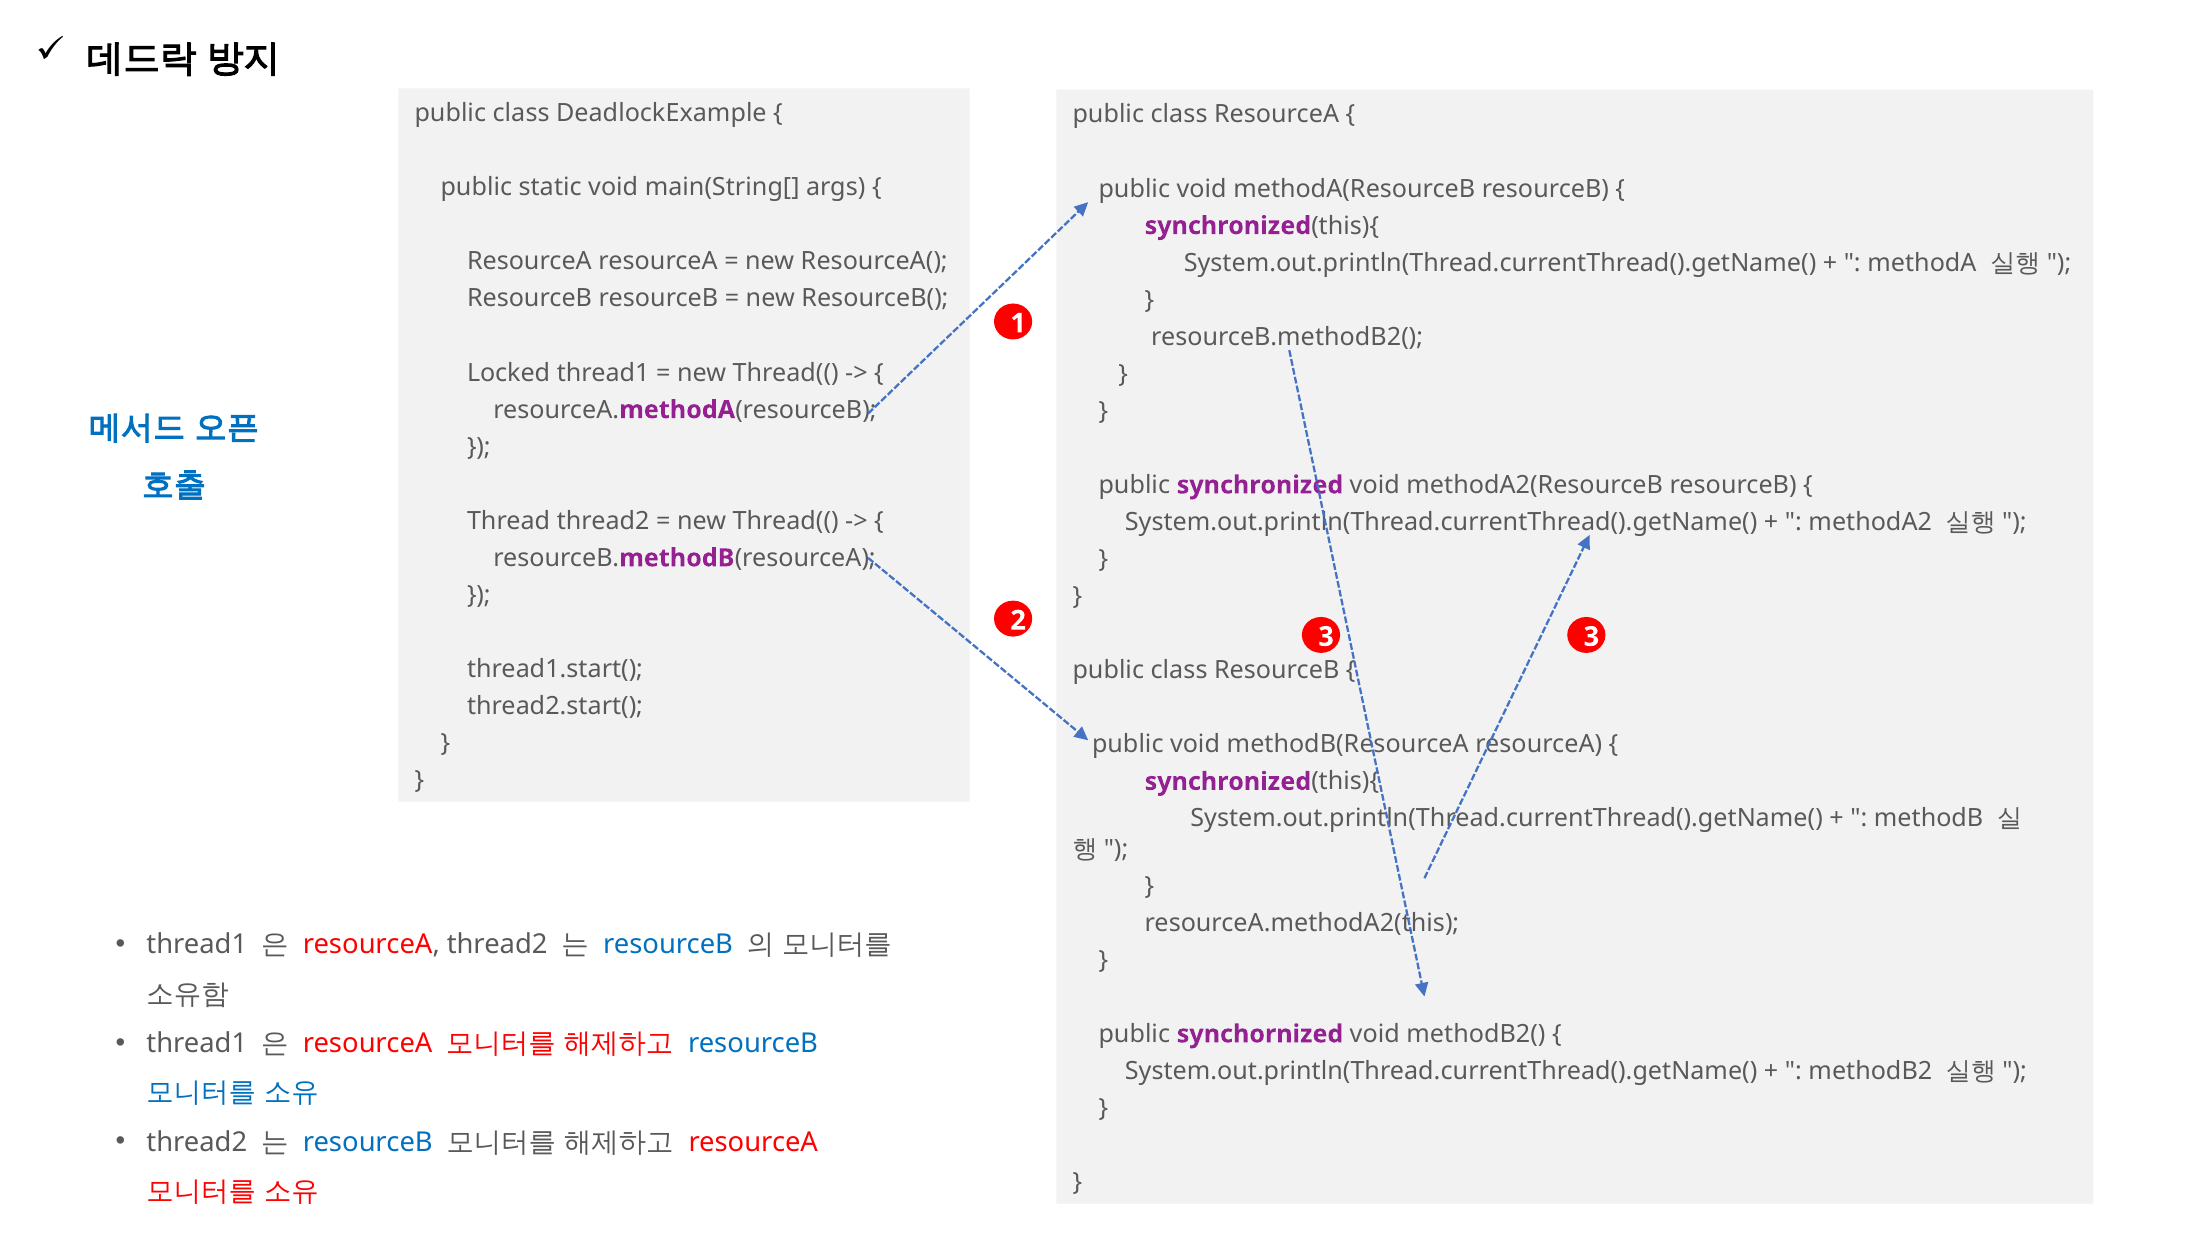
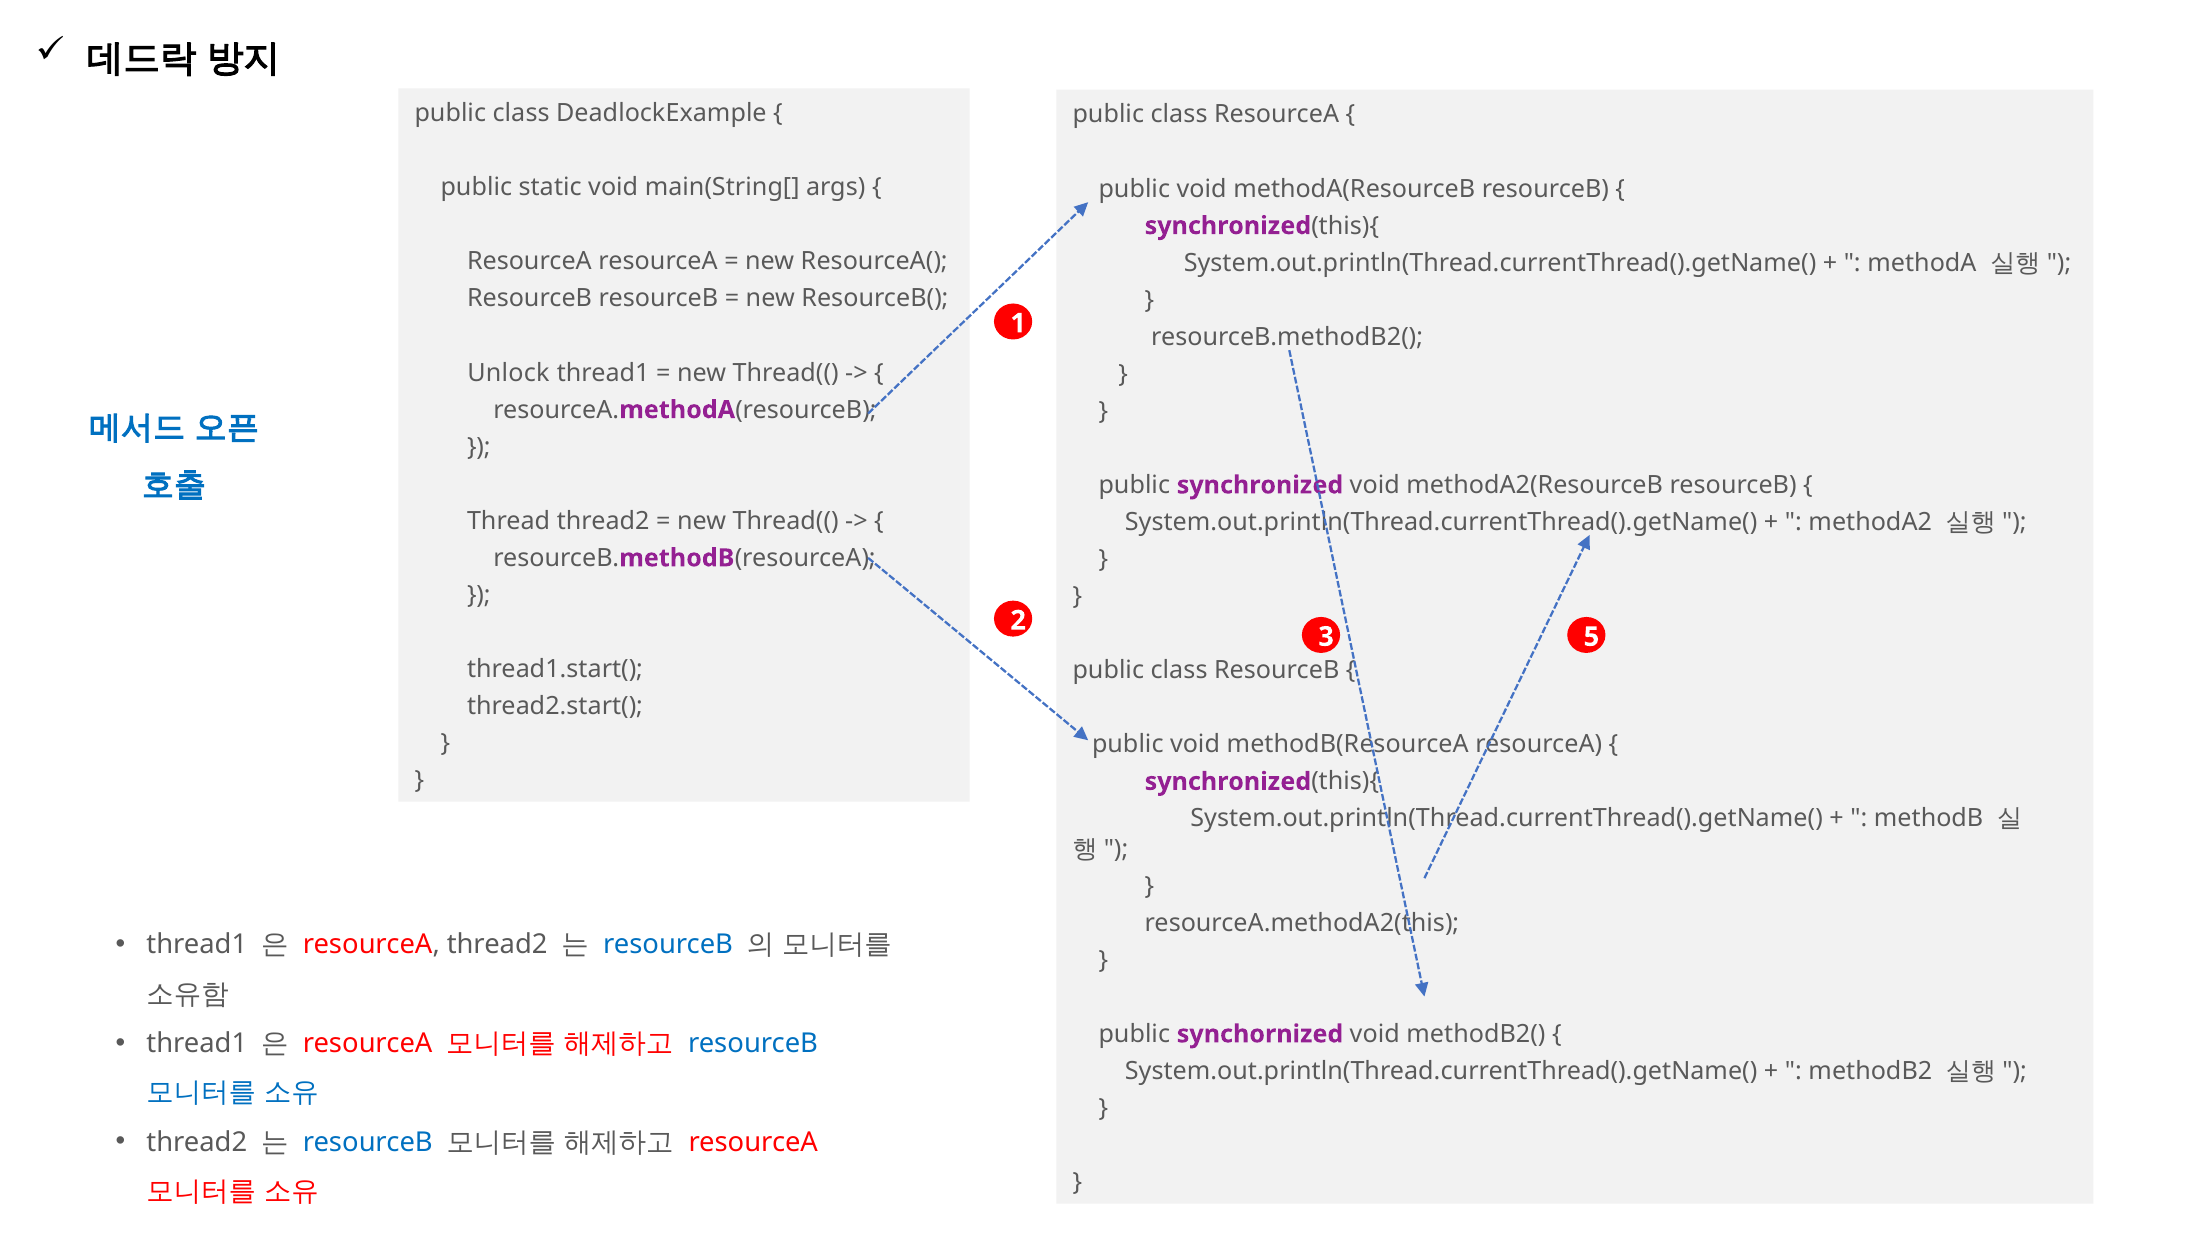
Locked: Locked -> Unlock
3 3: 3 -> 5
